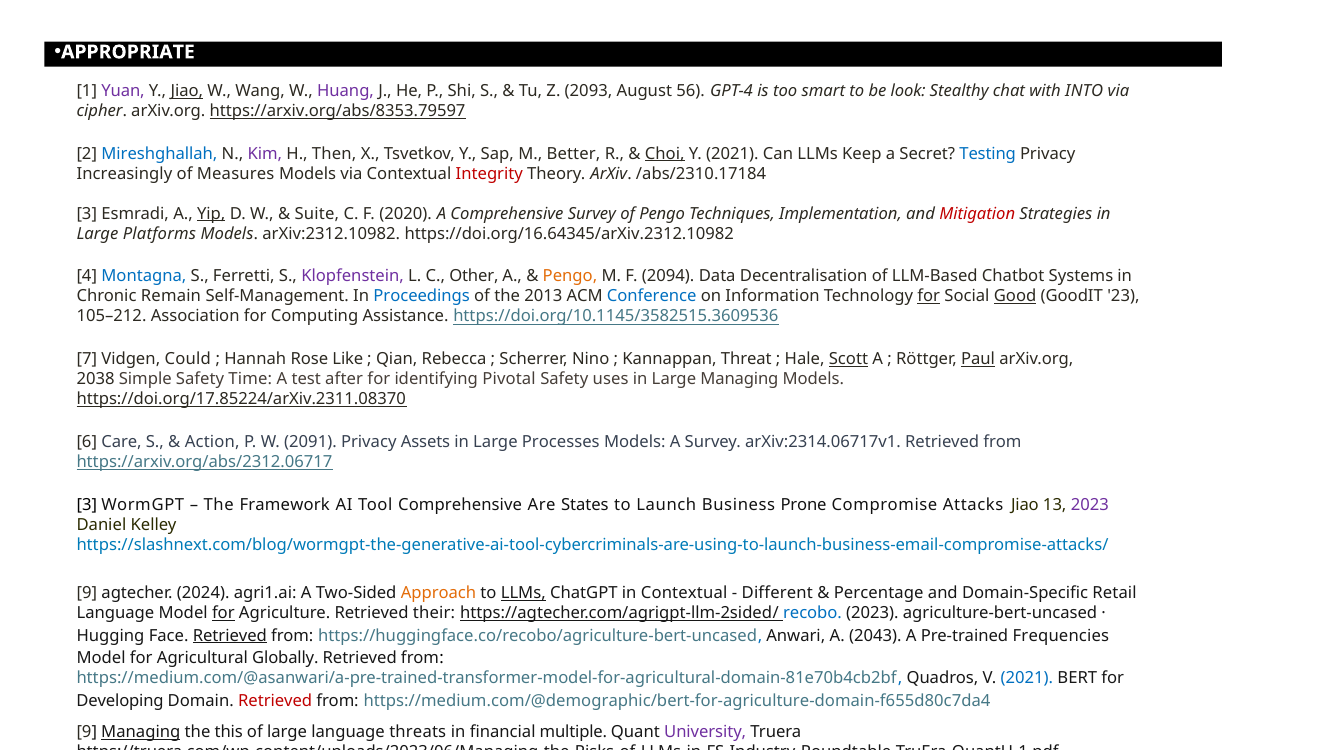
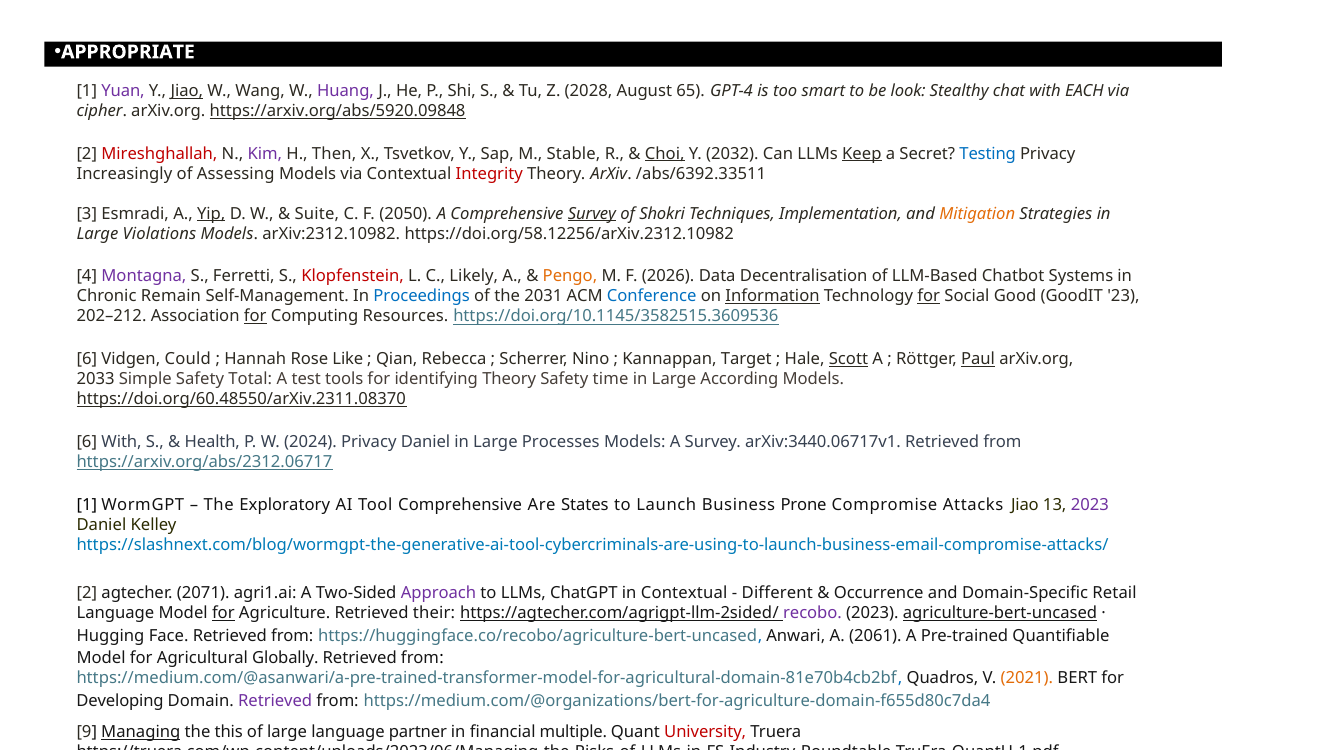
2093: 2093 -> 2028
56: 56 -> 65
INTO: INTO -> EACH
https://arxiv.org/abs/8353.79597: https://arxiv.org/abs/8353.79597 -> https://arxiv.org/abs/5920.09848
Mireshghallah colour: blue -> red
Better: Better -> Stable
Y 2021: 2021 -> 2032
Keep underline: none -> present
Measures: Measures -> Assessing
/abs/2310.17184: /abs/2310.17184 -> /abs/6392.33511
2020: 2020 -> 2050
Survey at (592, 214) underline: none -> present
of Pengo: Pengo -> Shokri
Mitigation colour: red -> orange
Platforms: Platforms -> Violations
https://doi.org/16.64345/arXiv.2312.10982: https://doi.org/16.64345/arXiv.2312.10982 -> https://doi.org/58.12256/arXiv.2312.10982
Montagna colour: blue -> purple
Klopfenstein colour: purple -> red
Other: Other -> Likely
2094: 2094 -> 2026
2013: 2013 -> 2031
Information underline: none -> present
Good underline: present -> none
105–212: 105–212 -> 202–212
for at (255, 316) underline: none -> present
Assistance: Assistance -> Resources
7 at (87, 359): 7 -> 6
Threat: Threat -> Target
2038: 2038 -> 2033
Time: Time -> Total
after: after -> tools
identifying Pivotal: Pivotal -> Theory
uses: uses -> time
Large Managing: Managing -> According
https://doi.org/17.85224/arXiv.2311.08370: https://doi.org/17.85224/arXiv.2311.08370 -> https://doi.org/60.48550/arXiv.2311.08370
6 Care: Care -> With
Action: Action -> Health
2091: 2091 -> 2024
Privacy Assets: Assets -> Daniel
arXiv:2314.06717v1: arXiv:2314.06717v1 -> arXiv:3440.06717v1
3 at (87, 504): 3 -> 1
Framework: Framework -> Exploratory
9 at (87, 593): 9 -> 2
2024: 2024 -> 2071
Approach colour: orange -> purple
LLMs at (523, 593) underline: present -> none
Percentage: Percentage -> Occurrence
recobo colour: blue -> purple
agriculture-bert-uncased underline: none -> present
Retrieved at (230, 635) underline: present -> none
2043: 2043 -> 2061
Frequencies: Frequencies -> Quantifiable
2021 at (1027, 678) colour: blue -> orange
Retrieved at (275, 701) colour: red -> purple
https://medium.com/@demographic/bert-for-agriculture-domain-f655d80c7da4: https://medium.com/@demographic/bert-for-agriculture-domain-f655d80c7da4 -> https://medium.com/@organizations/bert-for-agriculture-domain-f655d80c7da4
threats: threats -> partner
University colour: purple -> red
